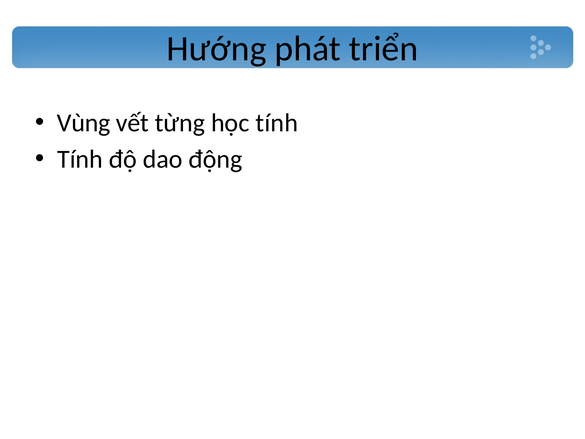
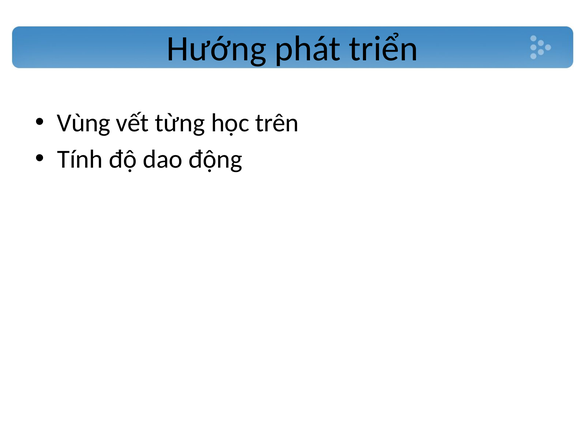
học tính: tính -> trên
